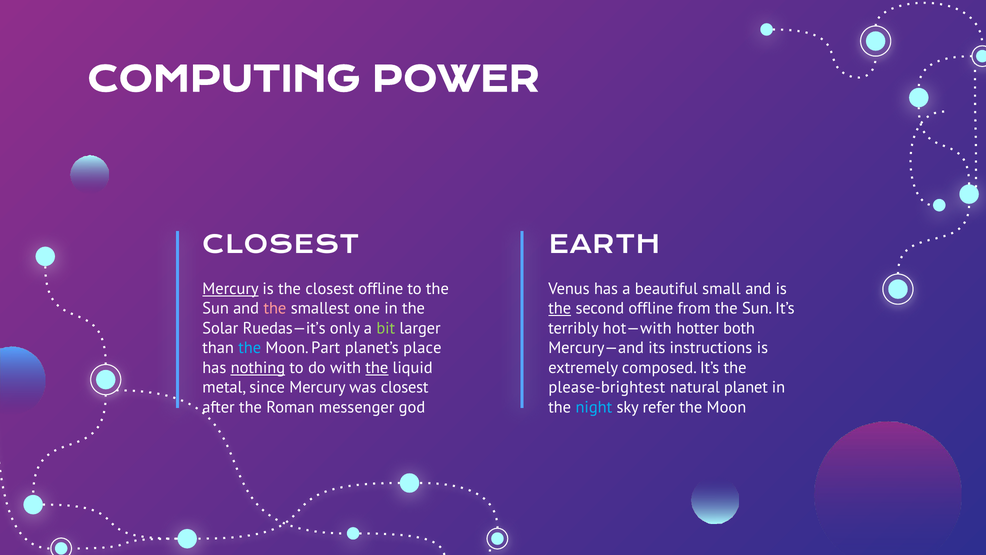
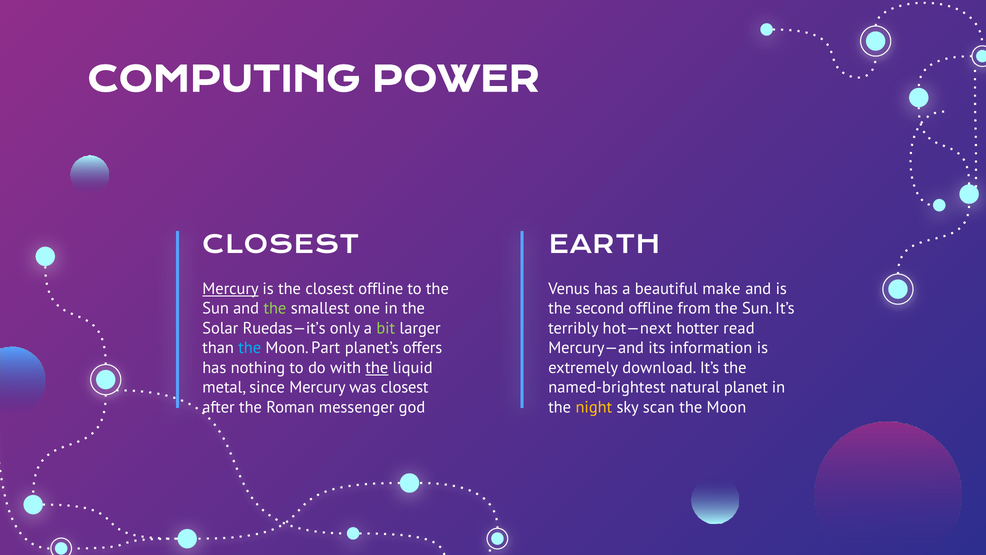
small: small -> make
the at (275, 308) colour: pink -> light green
the at (560, 308) underline: present -> none
hot—with: hot—with -> hot—next
both: both -> read
place: place -> offers
instructions: instructions -> information
nothing underline: present -> none
composed: composed -> download
please-brightest: please-brightest -> named-brightest
night colour: light blue -> yellow
refer: refer -> scan
